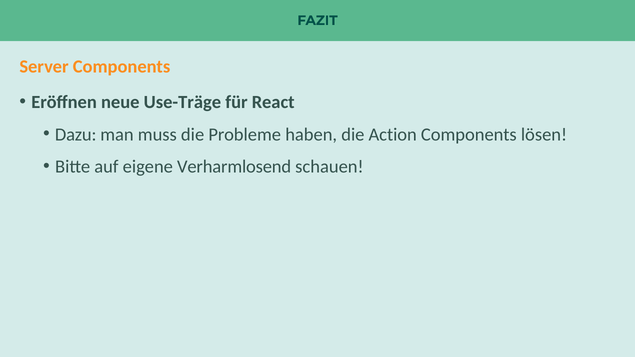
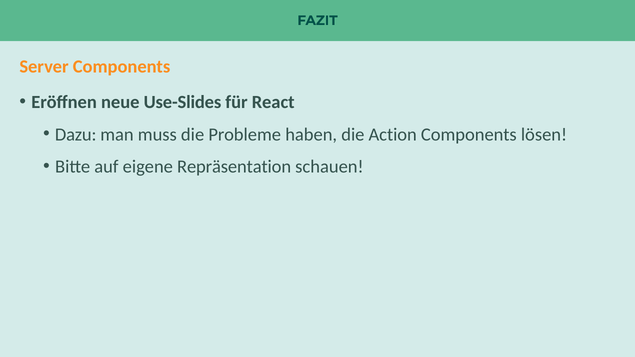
Use-Träge: Use-Träge -> Use-Slides
Verharmlosend: Verharmlosend -> Repräsentation
